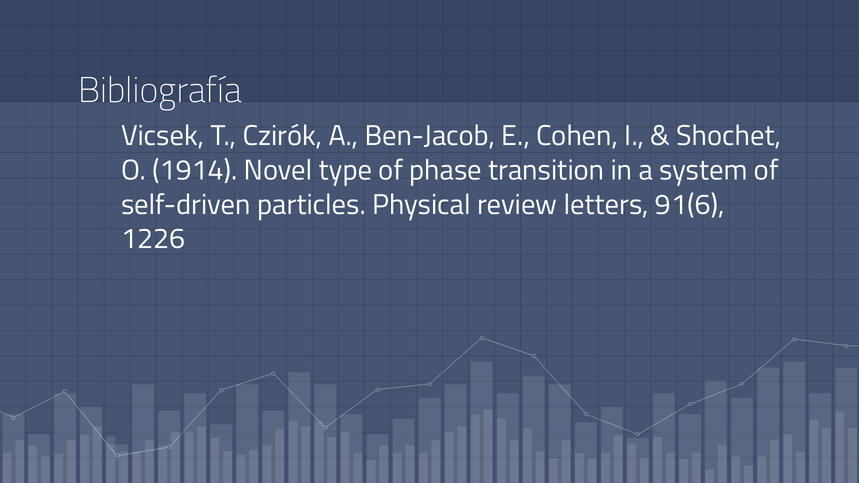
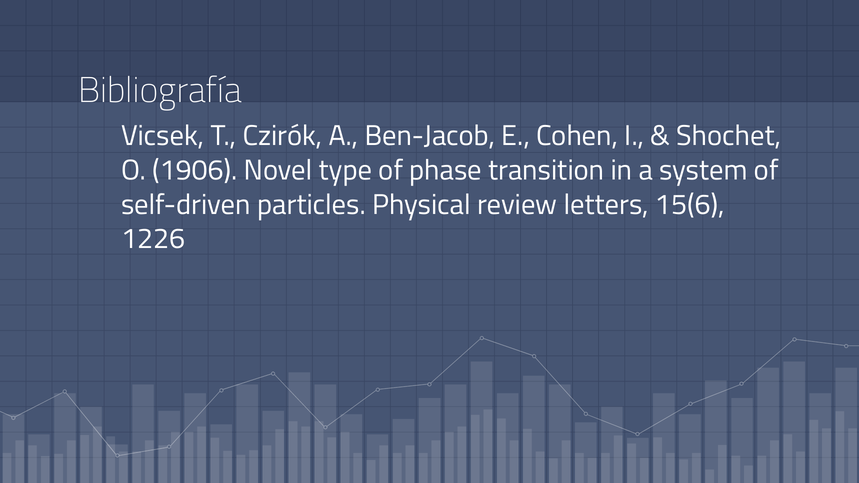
1914: 1914 -> 1906
91(6: 91(6 -> 15(6
